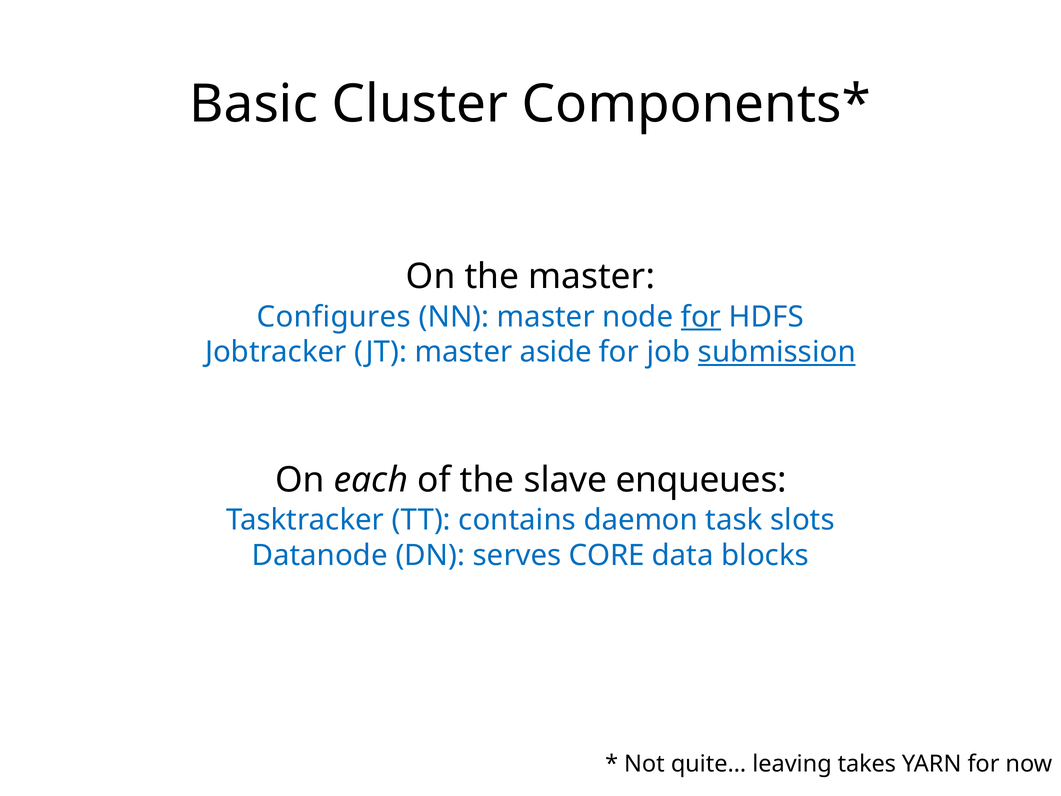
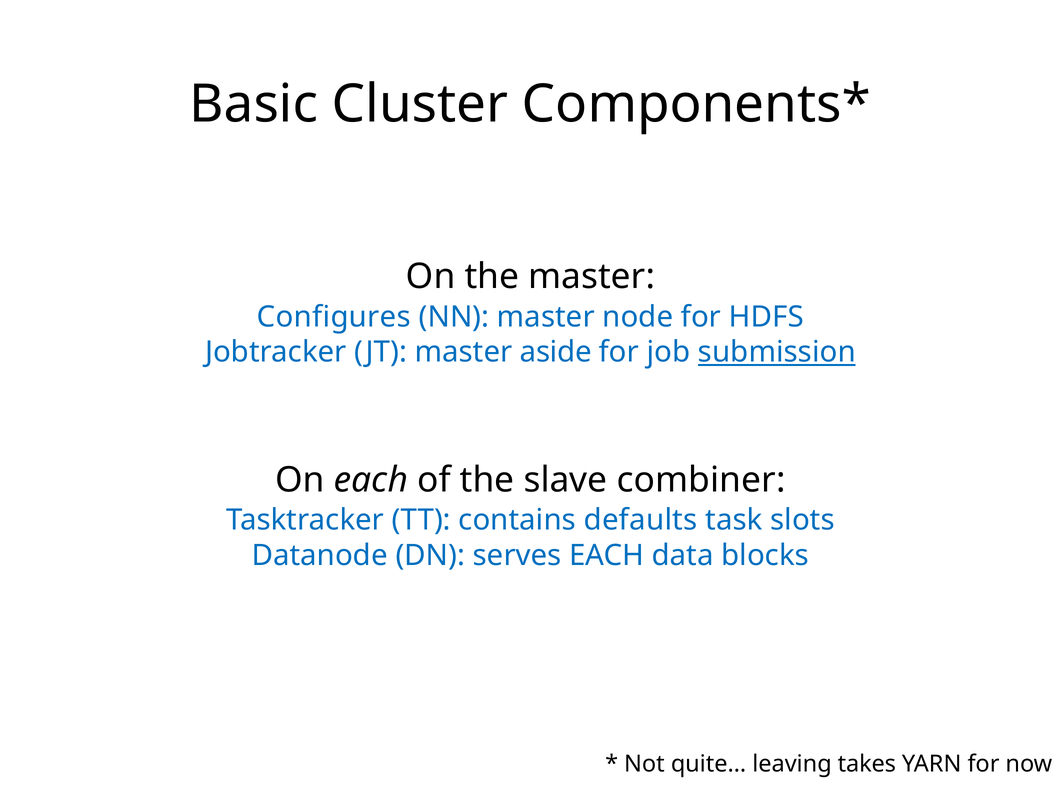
for at (701, 317) underline: present -> none
enqueues: enqueues -> combiner
daemon: daemon -> defaults
serves CORE: CORE -> EACH
